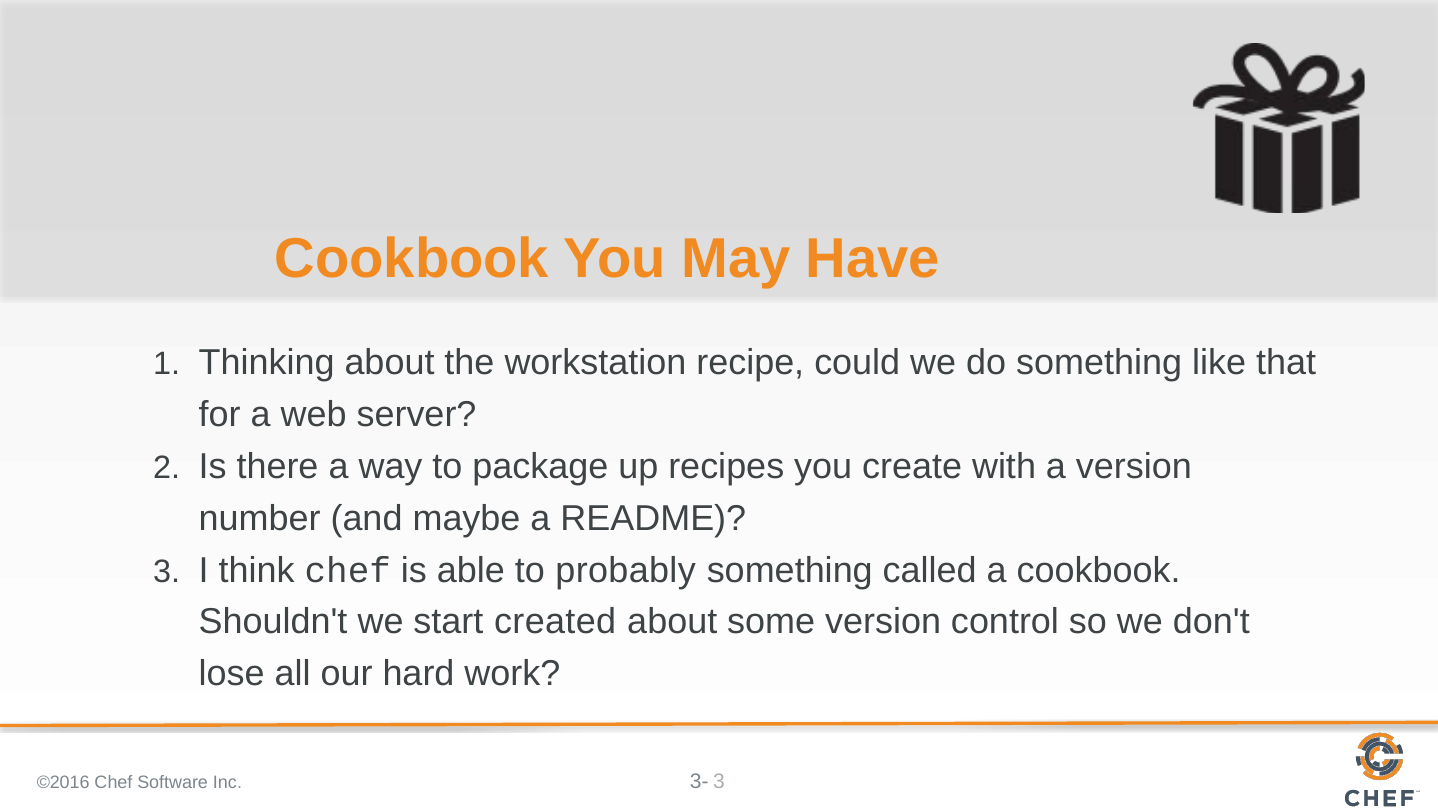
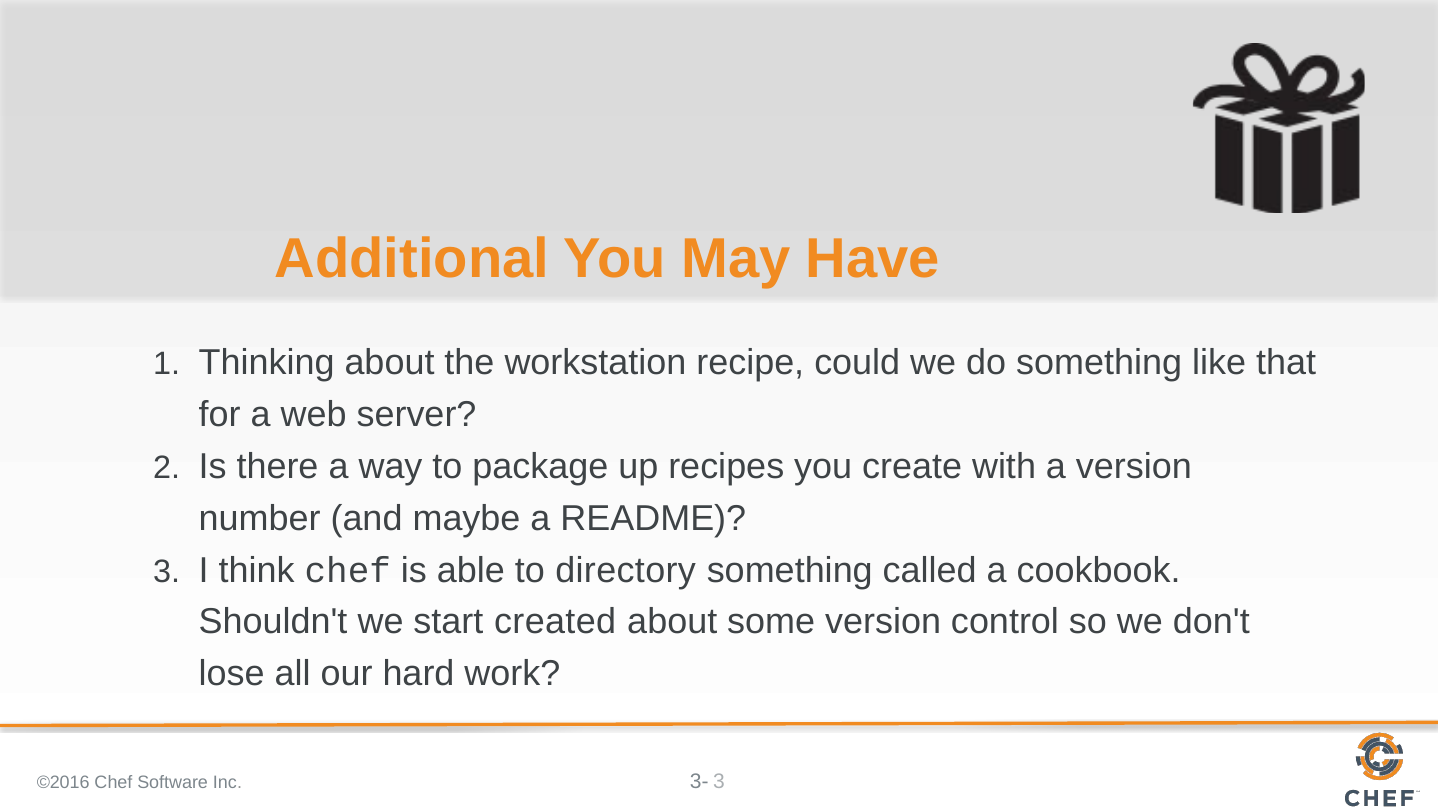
Cookbook at (412, 259): Cookbook -> Additional
probably: probably -> directory
